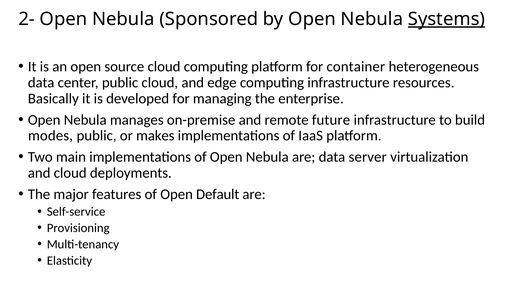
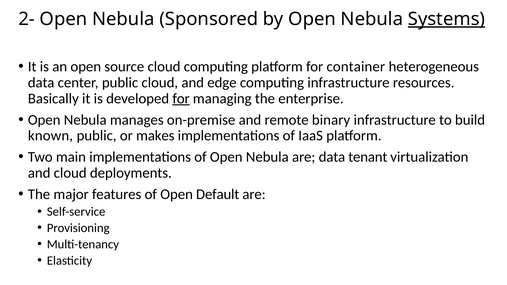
for at (181, 99) underline: none -> present
future: future -> binary
modes: modes -> known
server: server -> tenant
